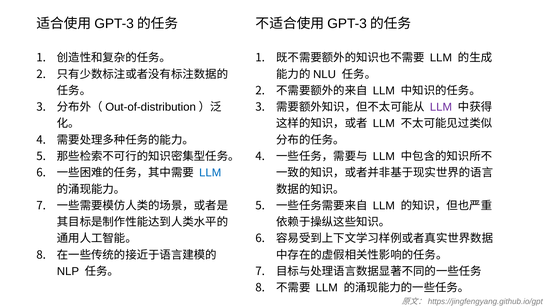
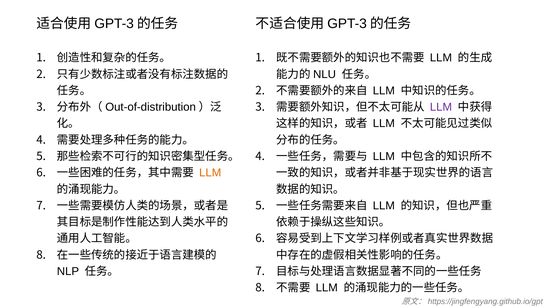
LLM at (210, 173) colour: blue -> orange
